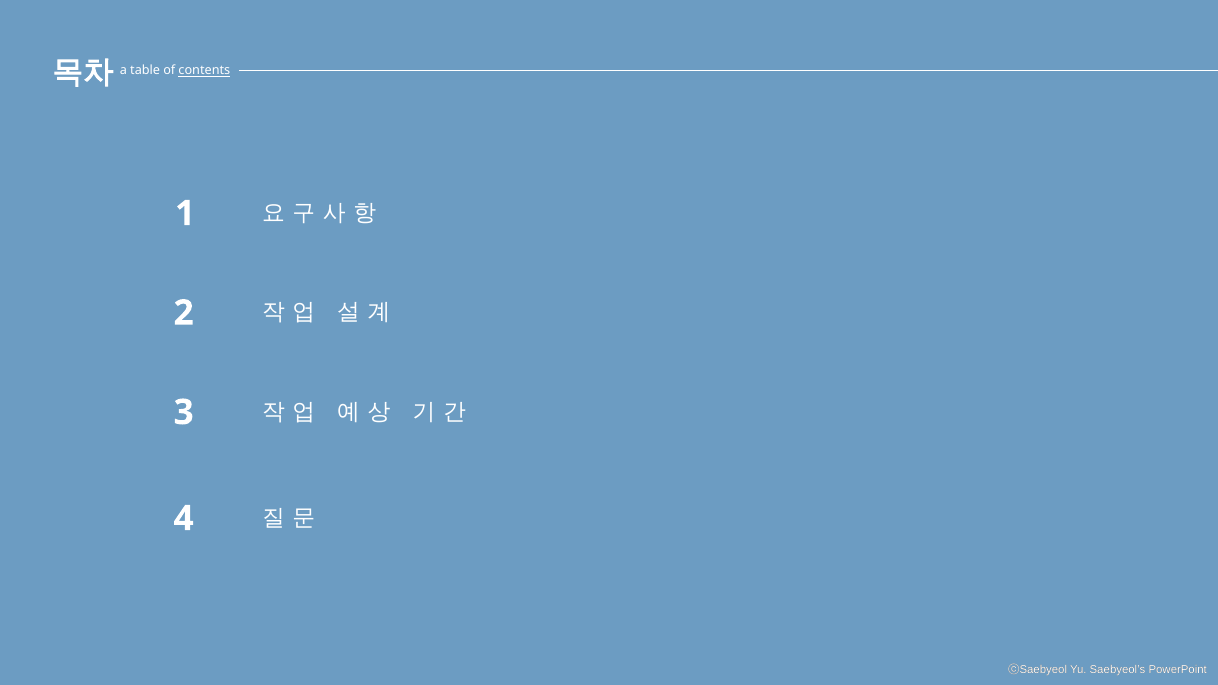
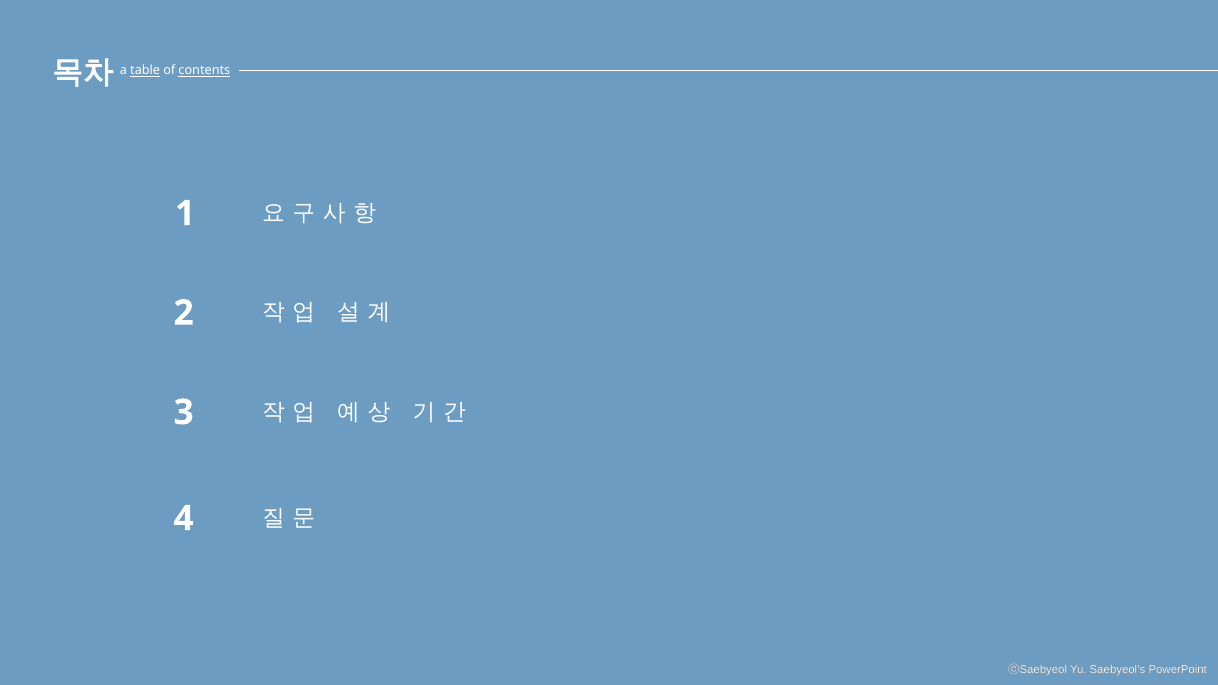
table underline: none -> present
